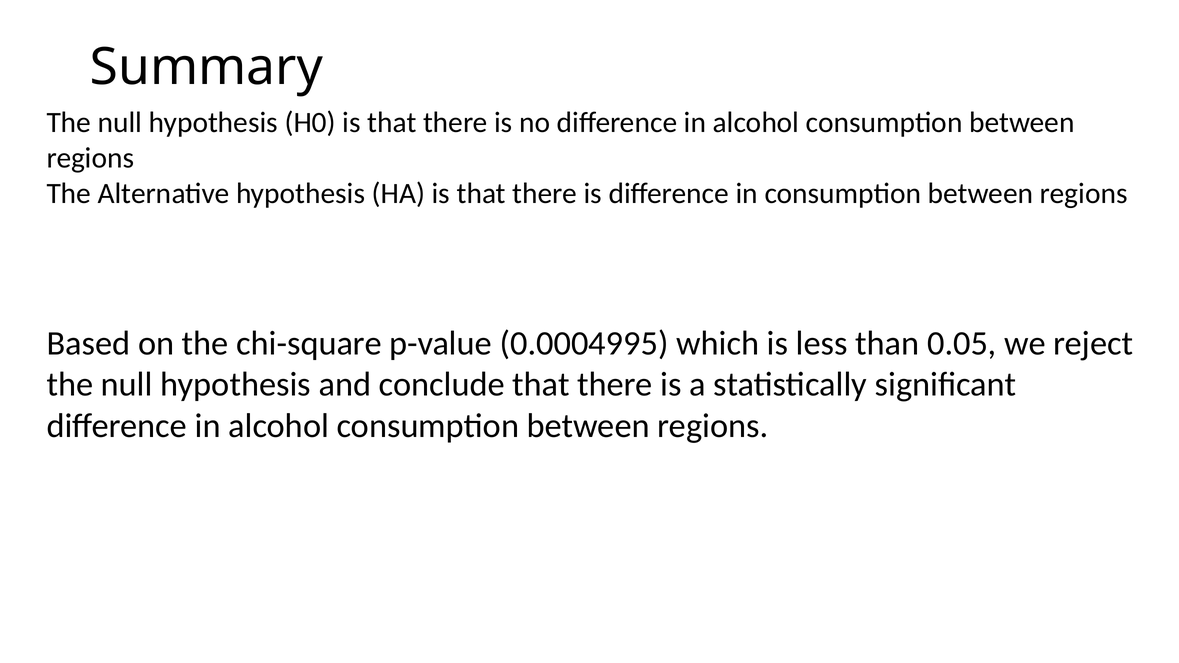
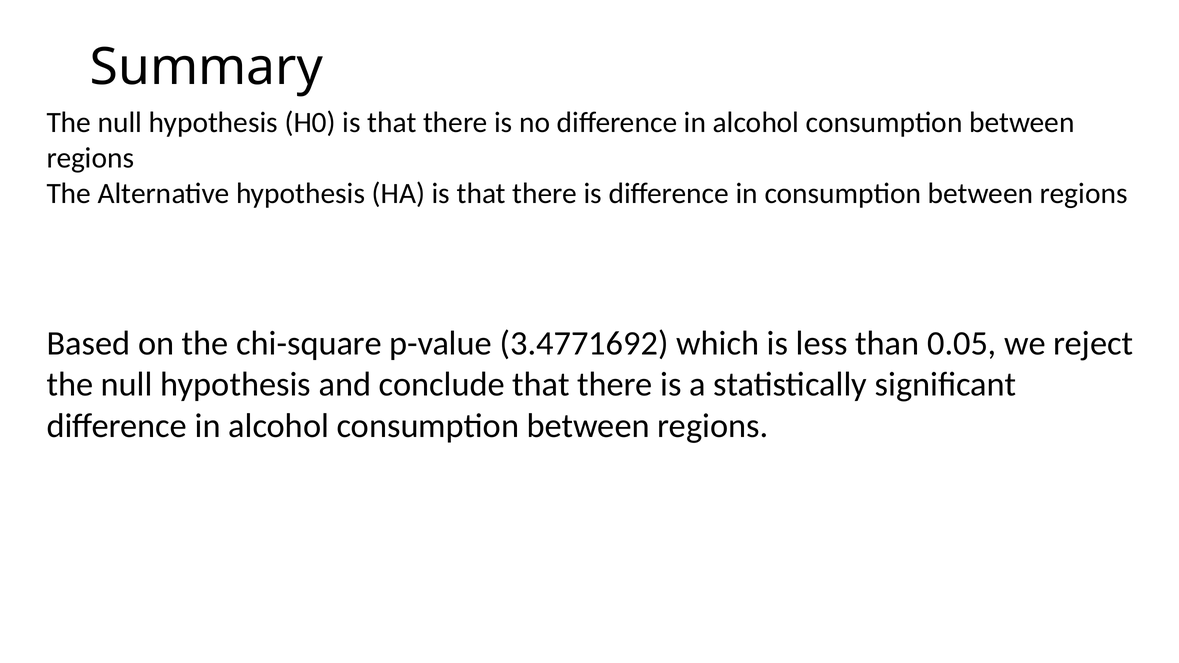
0.0004995: 0.0004995 -> 3.4771692
